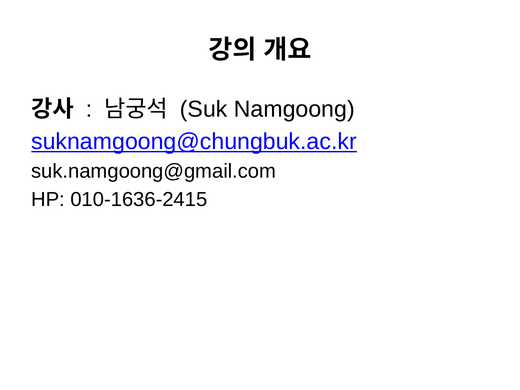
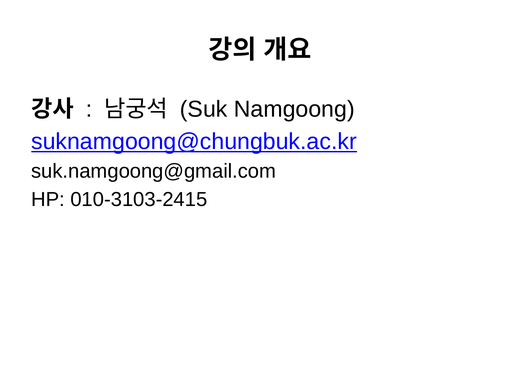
010-1636-2415: 010-1636-2415 -> 010-3103-2415
